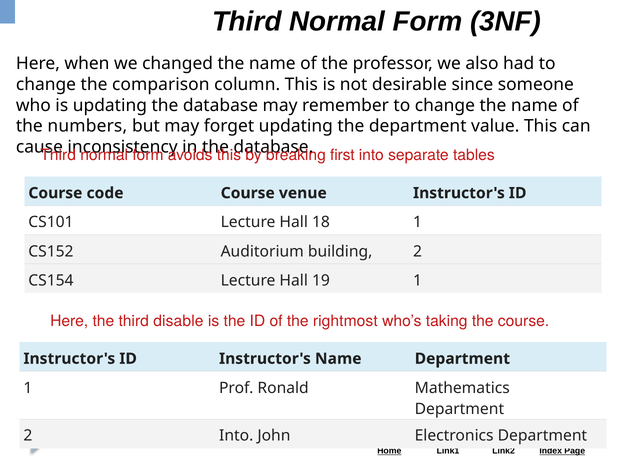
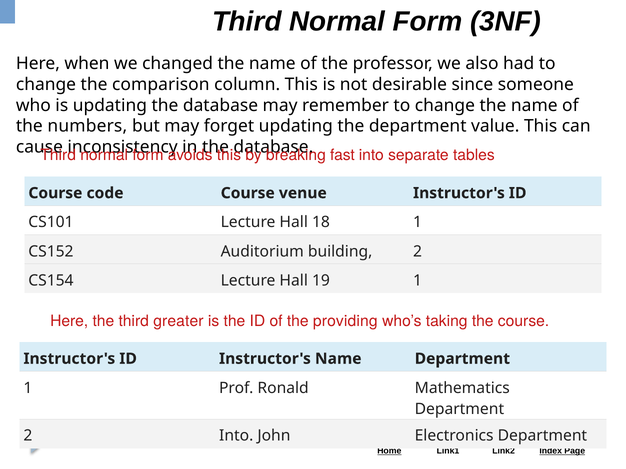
first: first -> fast
disable: disable -> greater
rightmost: rightmost -> providing
